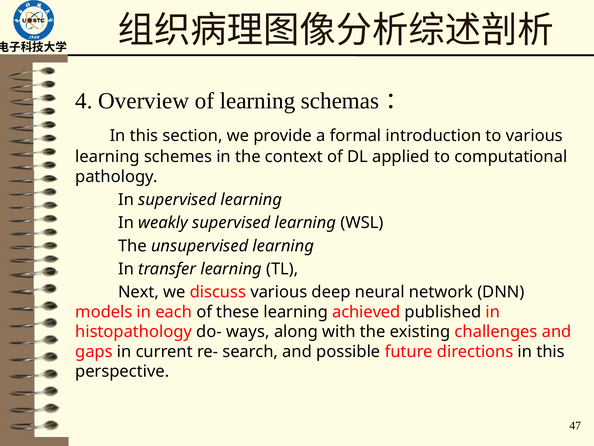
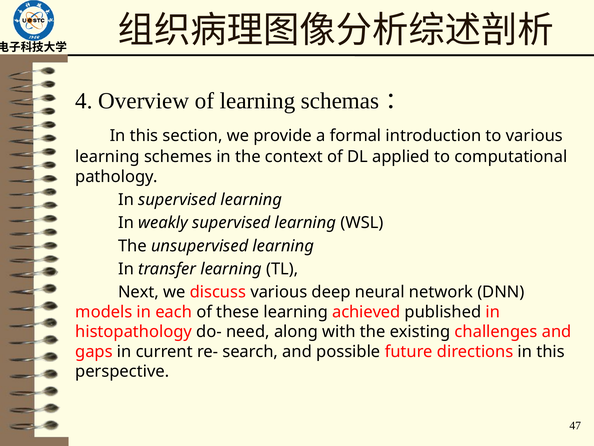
ways: ways -> need
